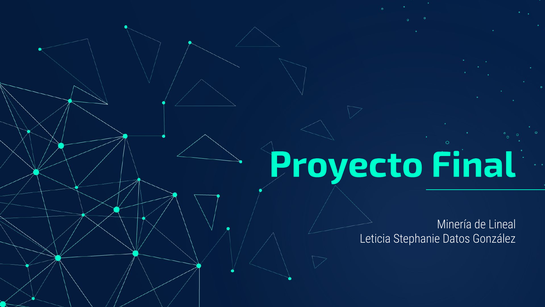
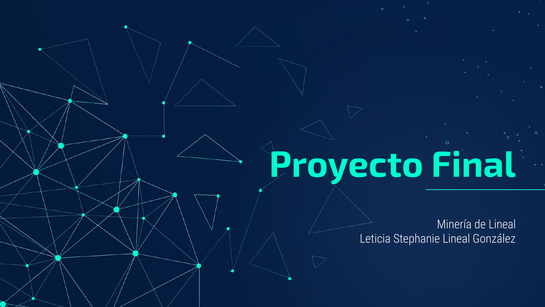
Stephanie Datos: Datos -> Lineal
